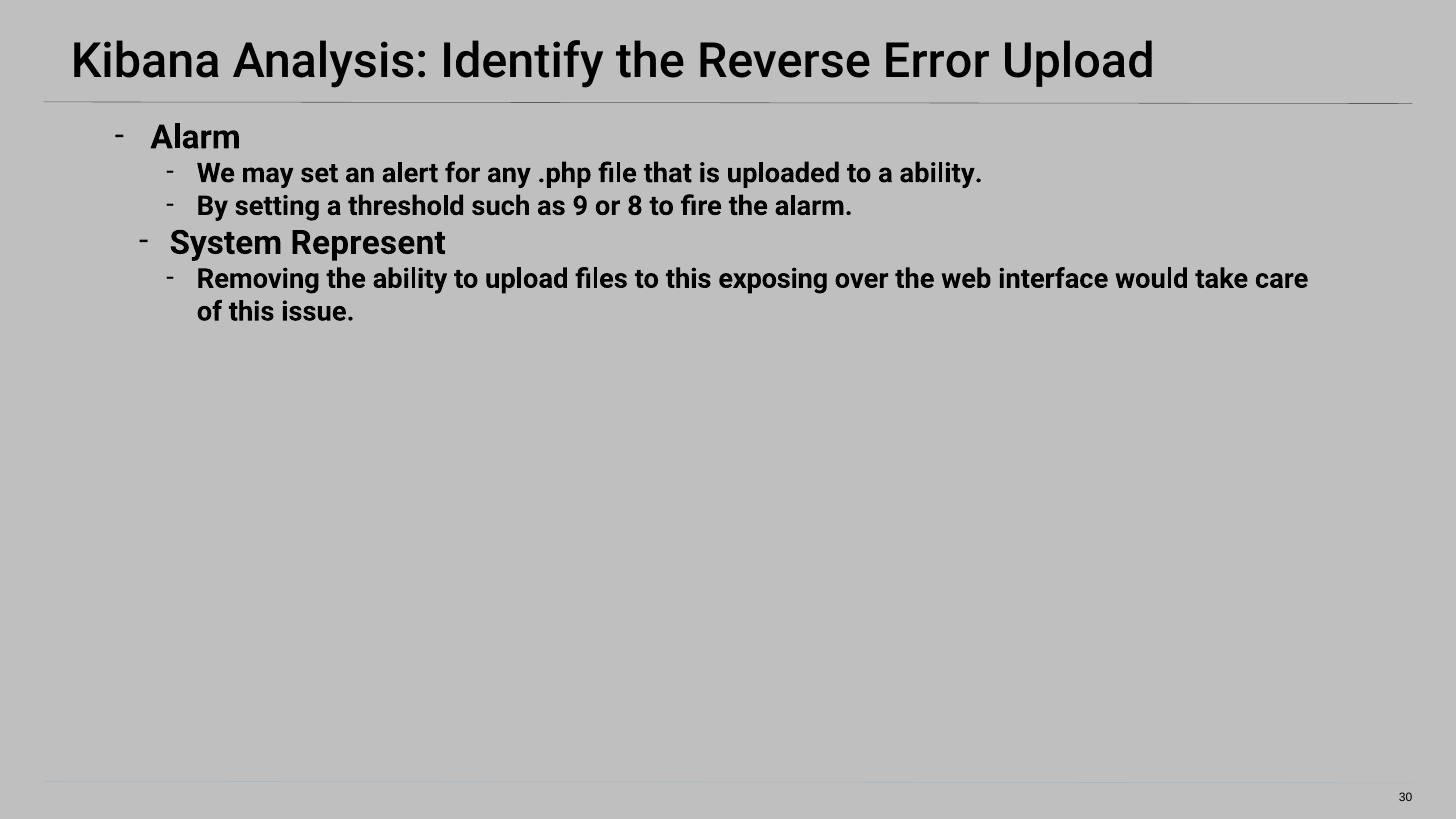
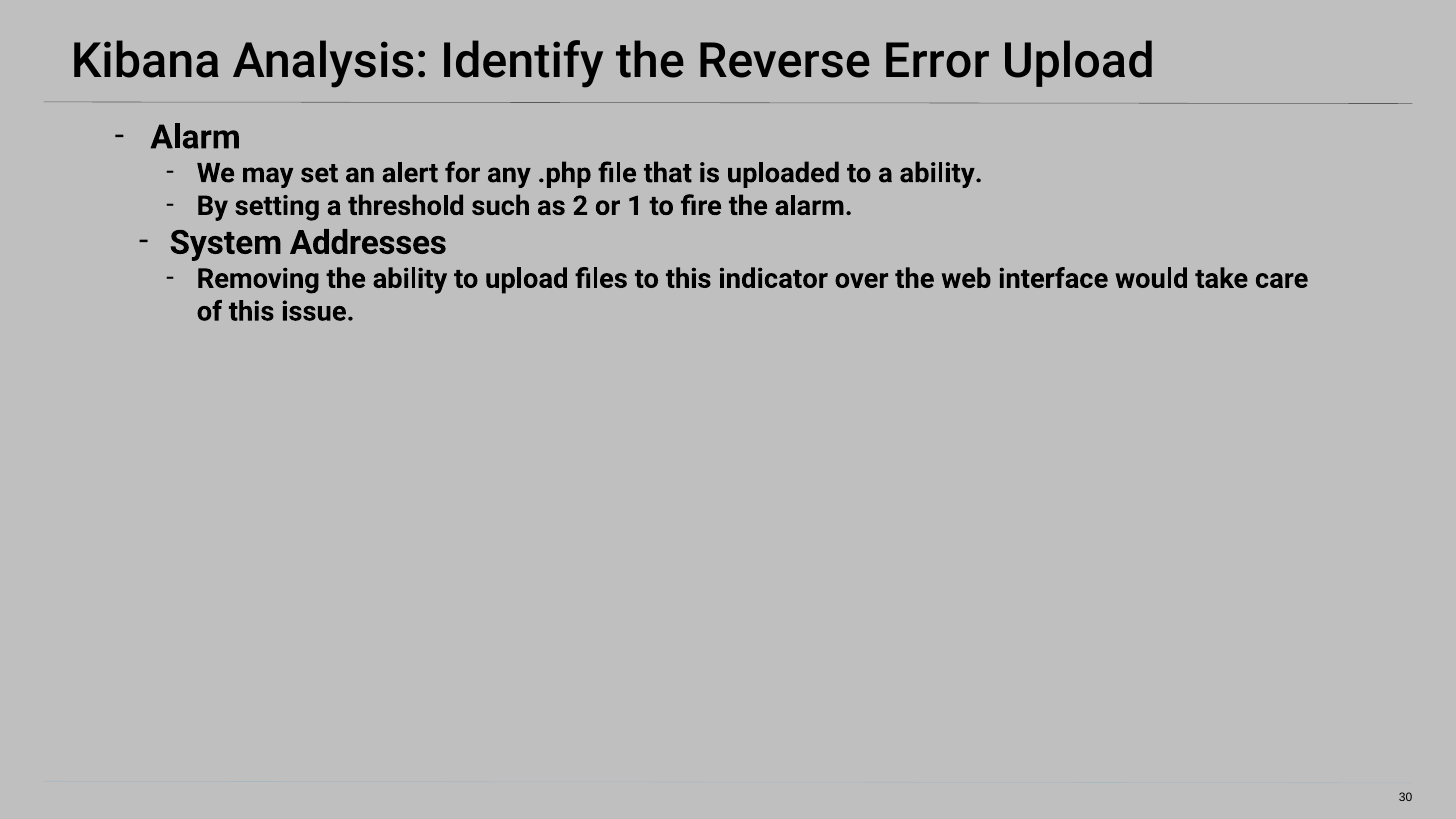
9: 9 -> 2
8: 8 -> 1
Represent: Represent -> Addresses
exposing: exposing -> indicator
